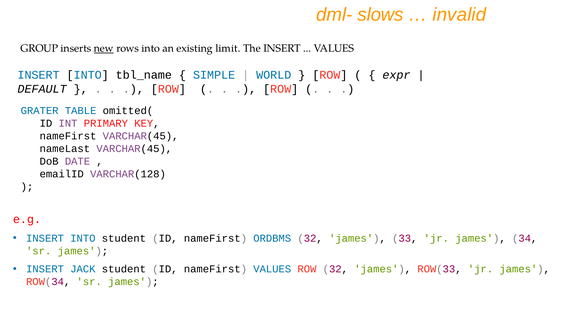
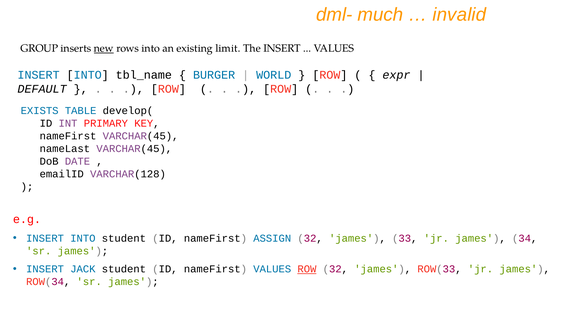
slows: slows -> much
SIMPLE: SIMPLE -> BURGER
GRATER: GRATER -> EXISTS
omitted(: omitted( -> develop(
ORDBMS: ORDBMS -> ASSIGN
ROW at (307, 269) underline: none -> present
